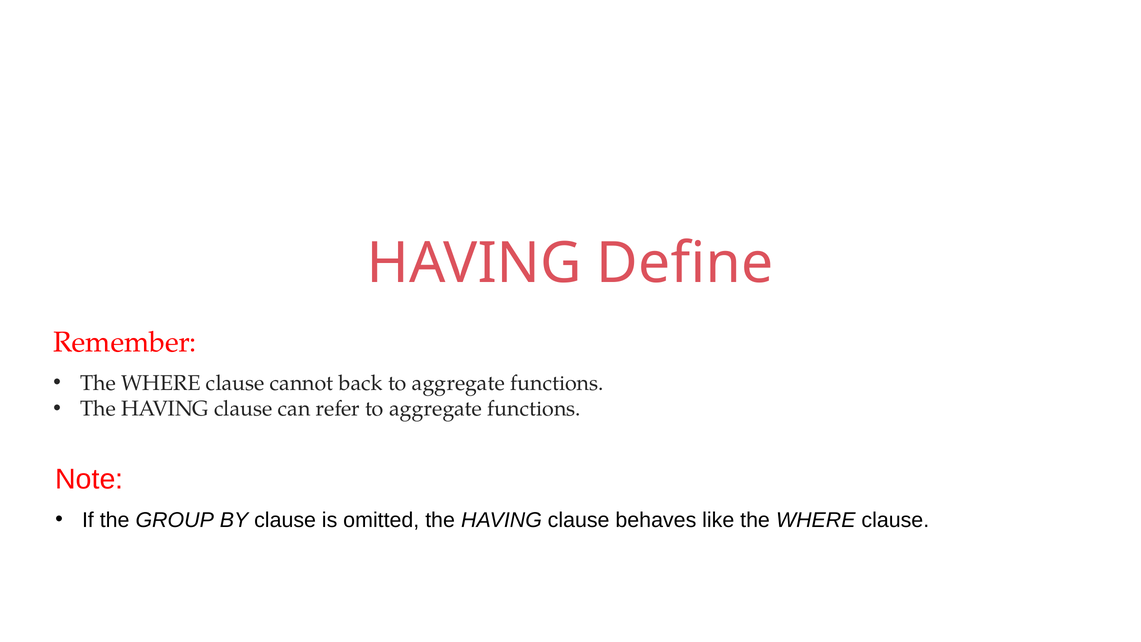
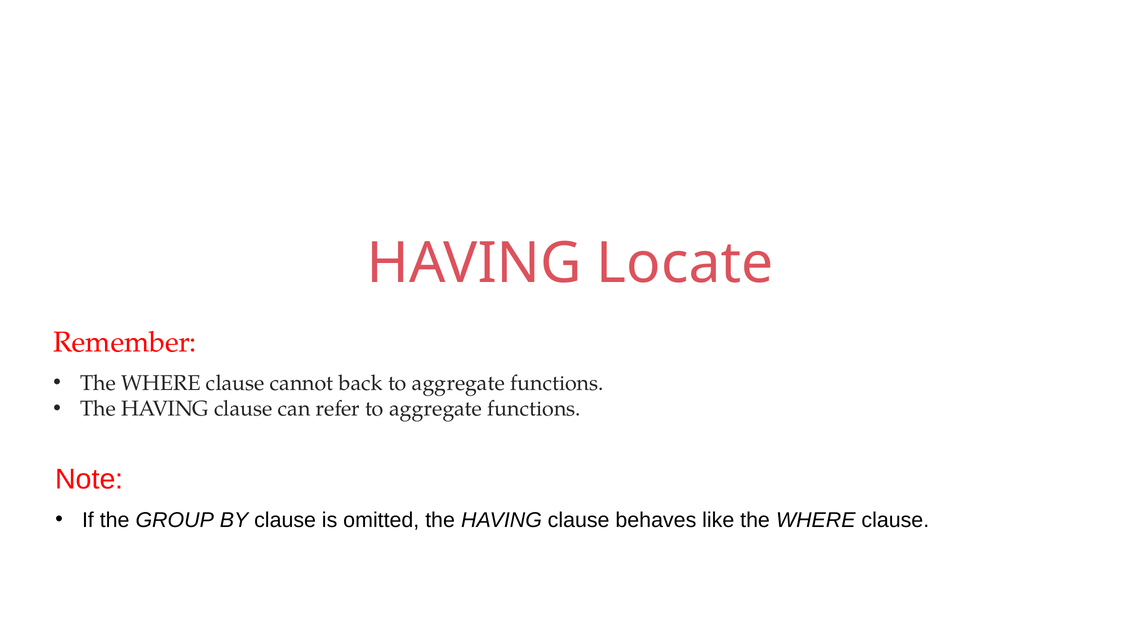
Define: Define -> Locate
